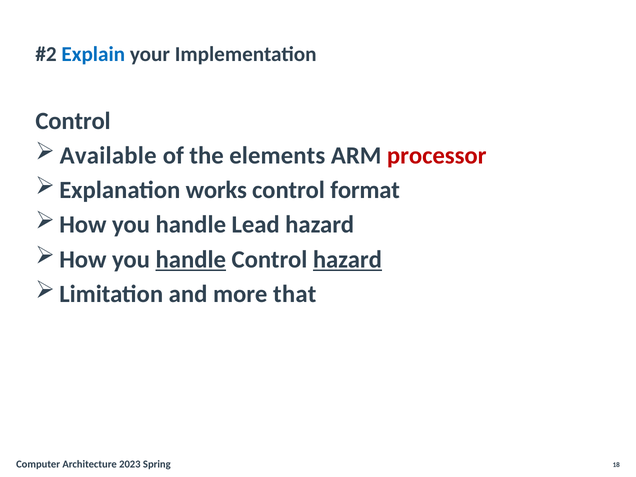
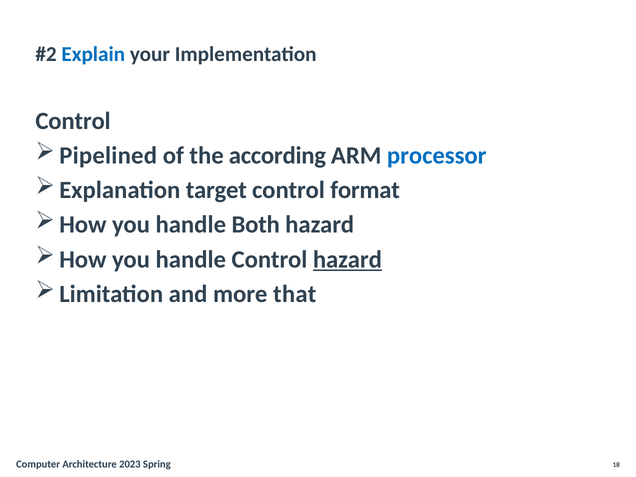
Available: Available -> Pipelined
elements: elements -> according
processor colour: red -> blue
works: works -> target
Lead: Lead -> Both
handle at (191, 259) underline: present -> none
